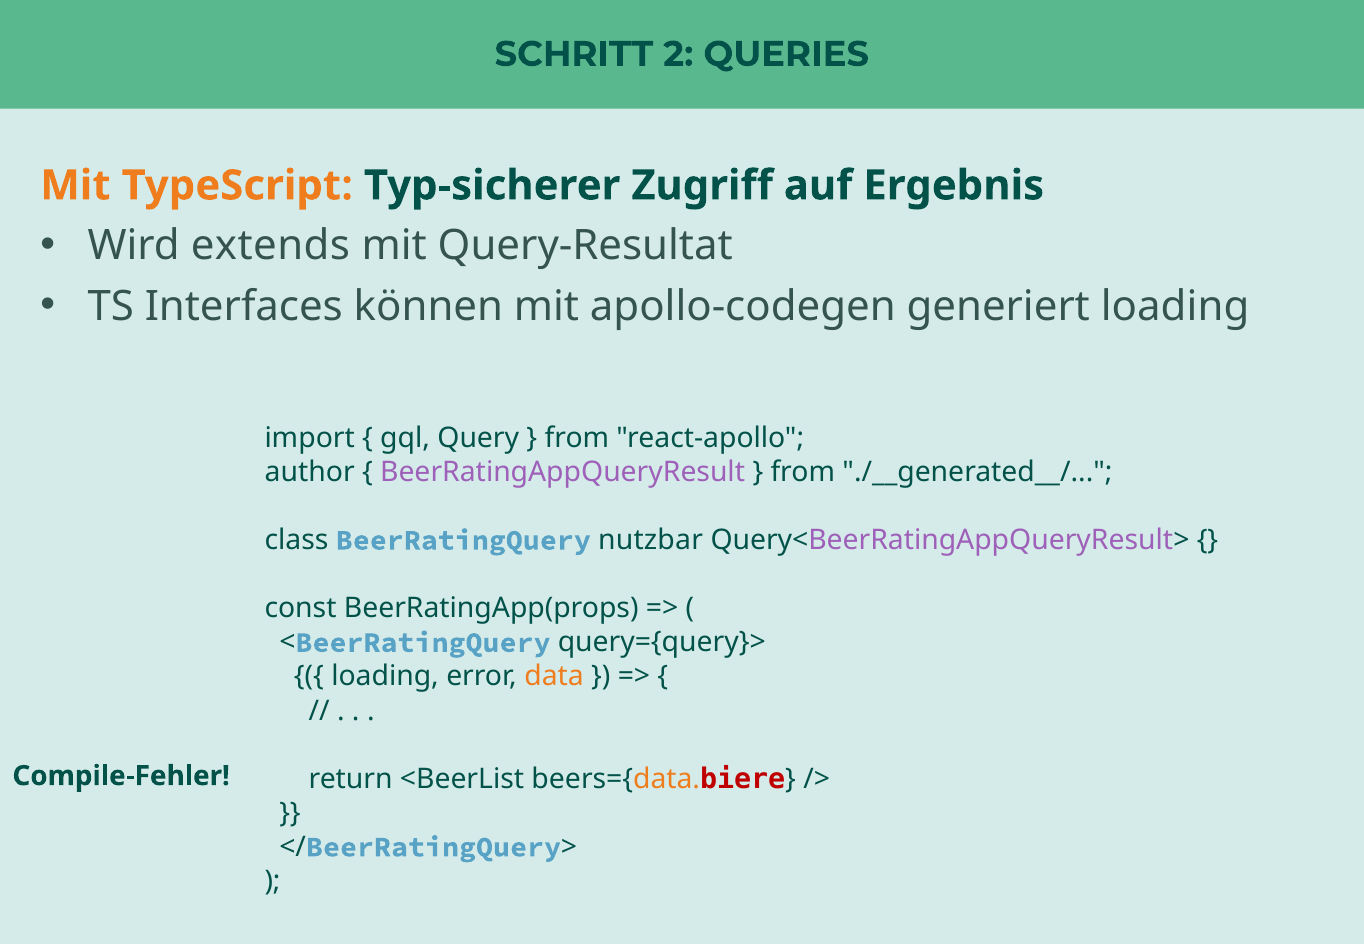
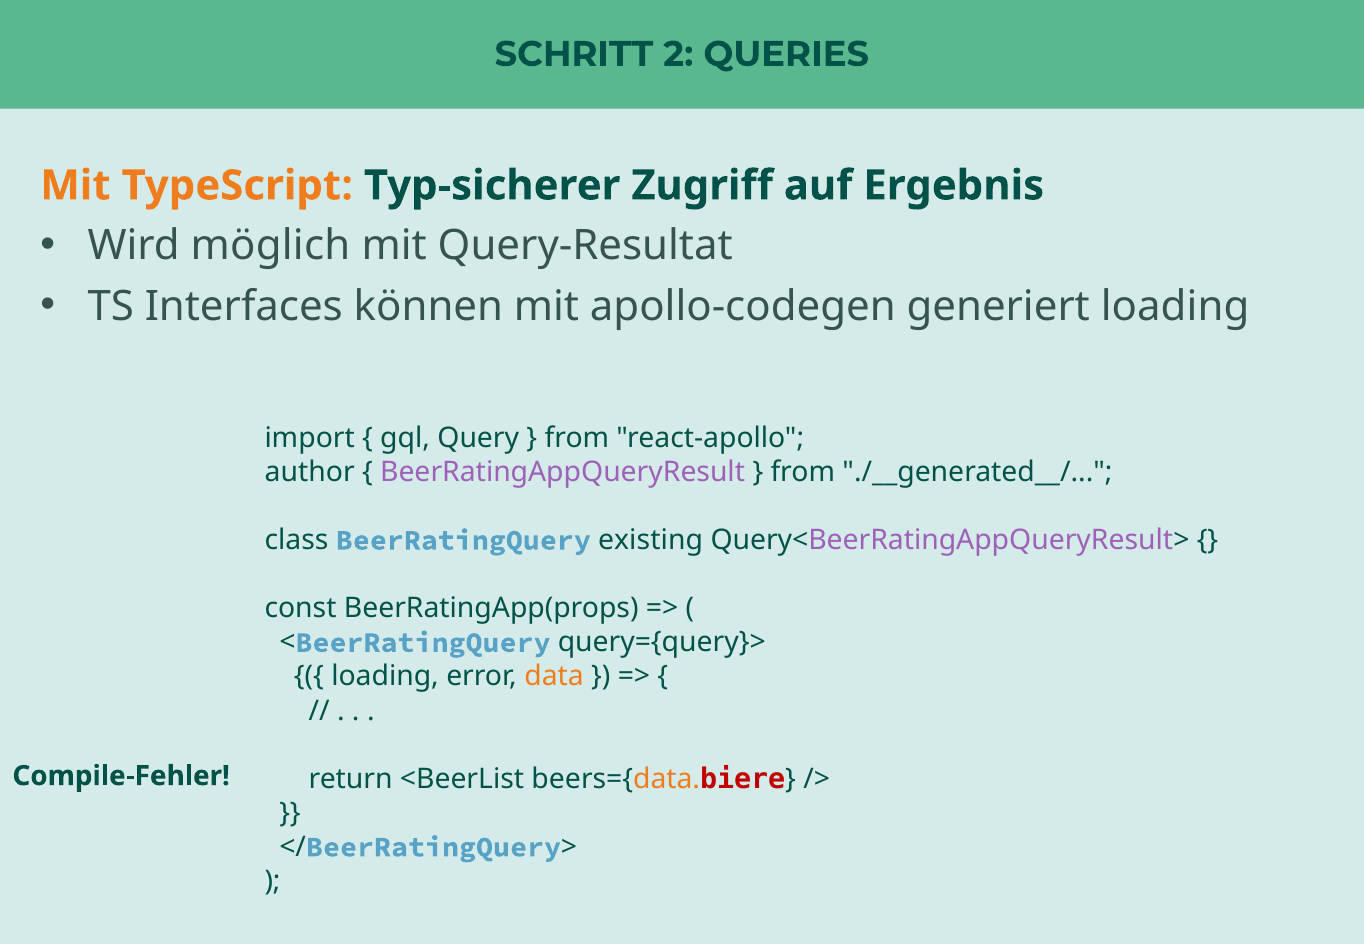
extends: extends -> möglich
nutzbar: nutzbar -> existing
